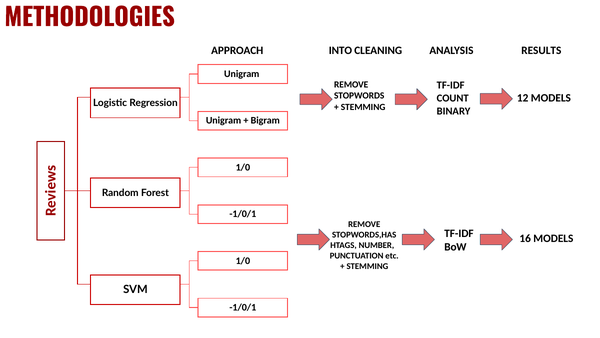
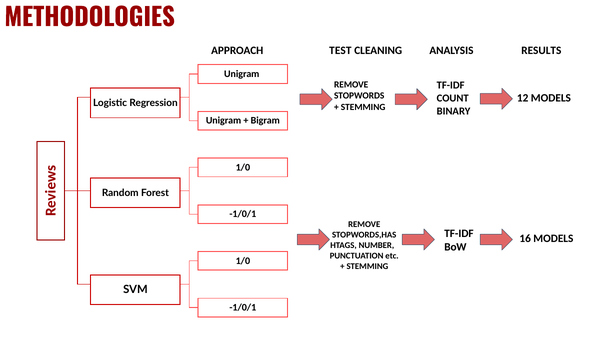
INTO: INTO -> TEST
